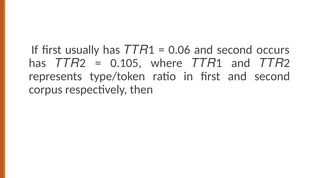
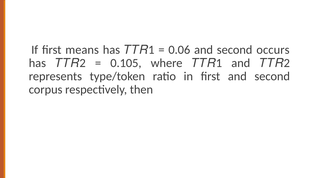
usually: usually -> means
